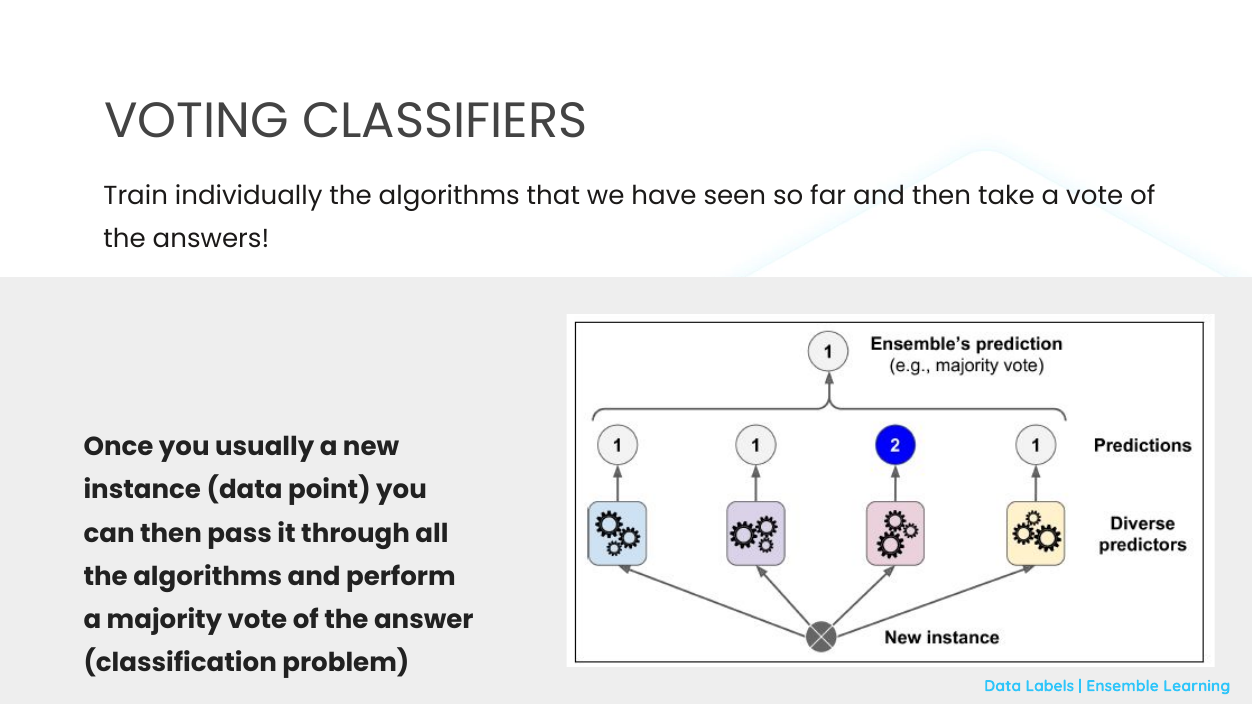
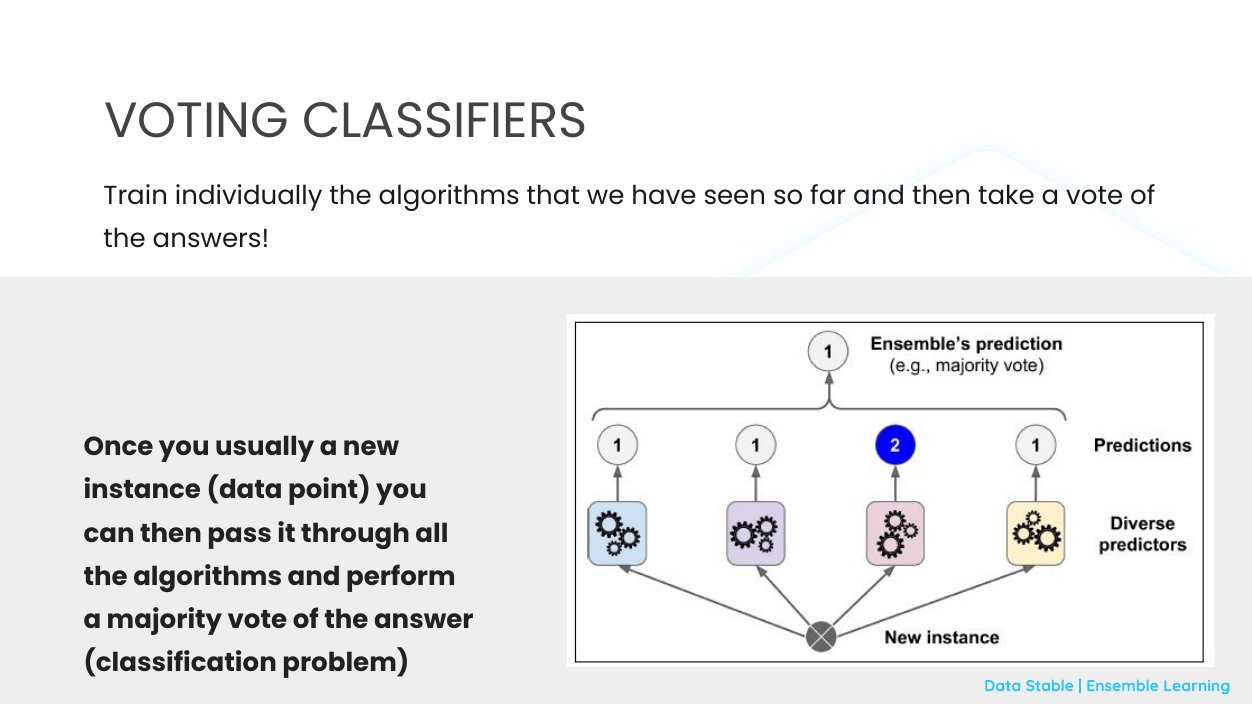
Labels: Labels -> Stable
